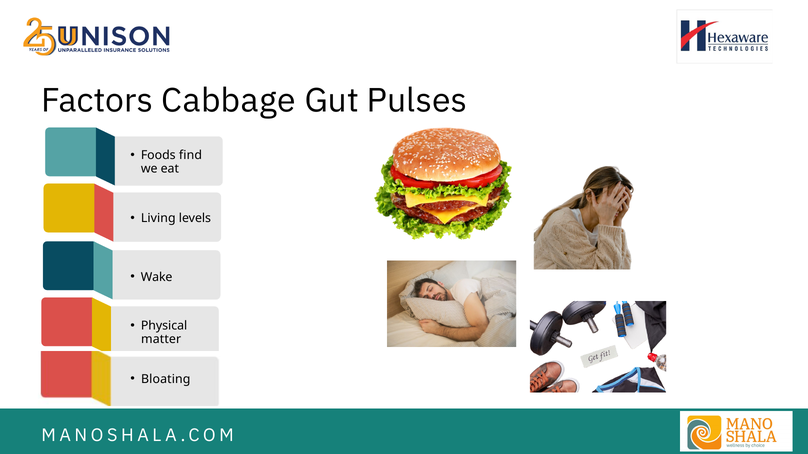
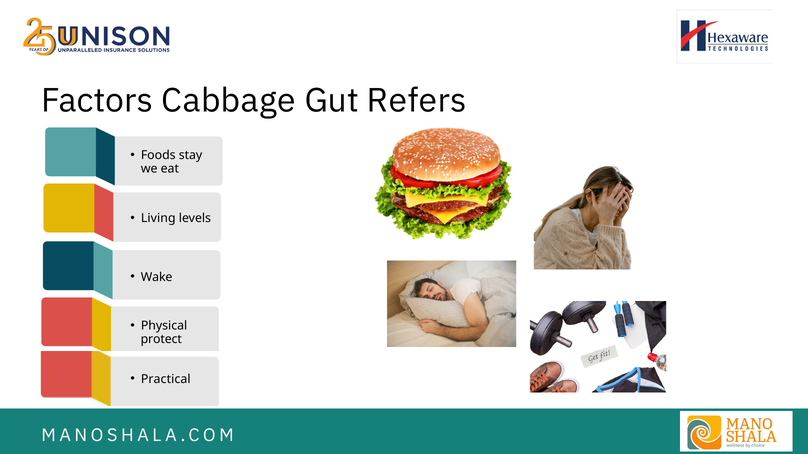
Pulses: Pulses -> Refers
find: find -> stay
matter: matter -> protect
Bloating: Bloating -> Practical
